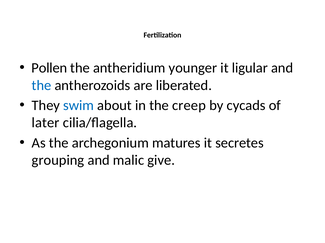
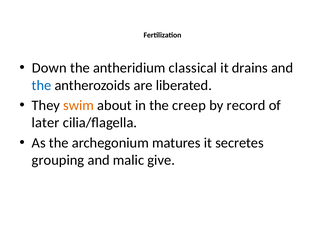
Pollen: Pollen -> Down
younger: younger -> classical
ligular: ligular -> drains
swim colour: blue -> orange
cycads: cycads -> record
